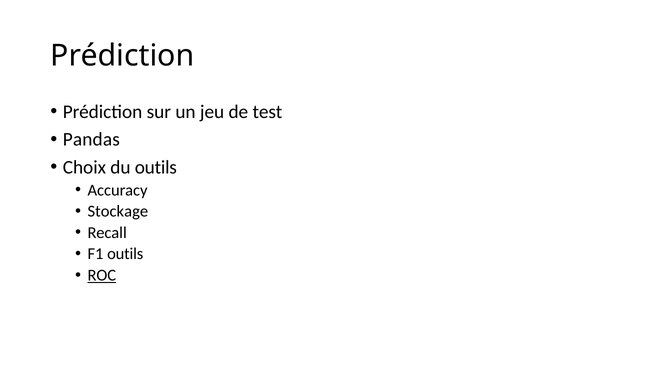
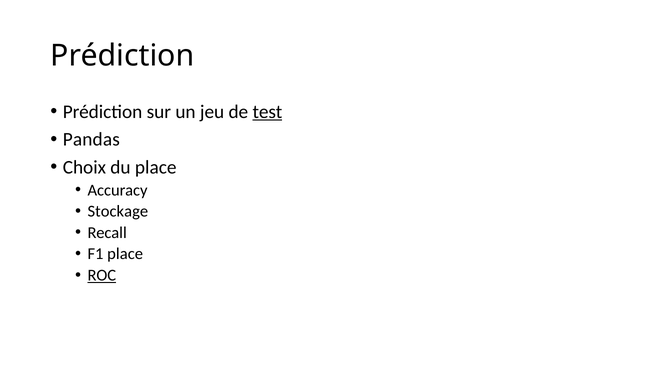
test underline: none -> present
du outils: outils -> place
F1 outils: outils -> place
